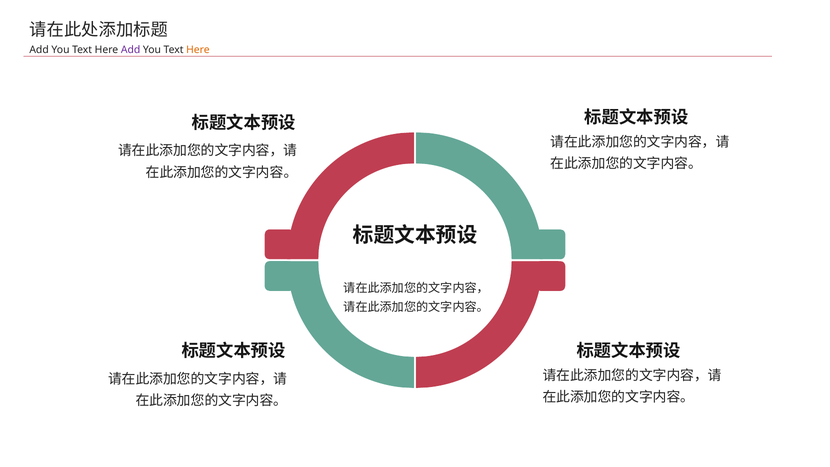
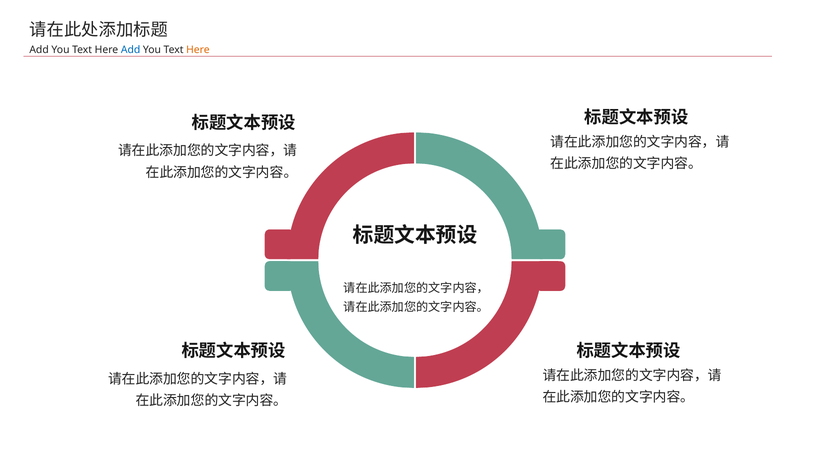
Add at (131, 50) colour: purple -> blue
